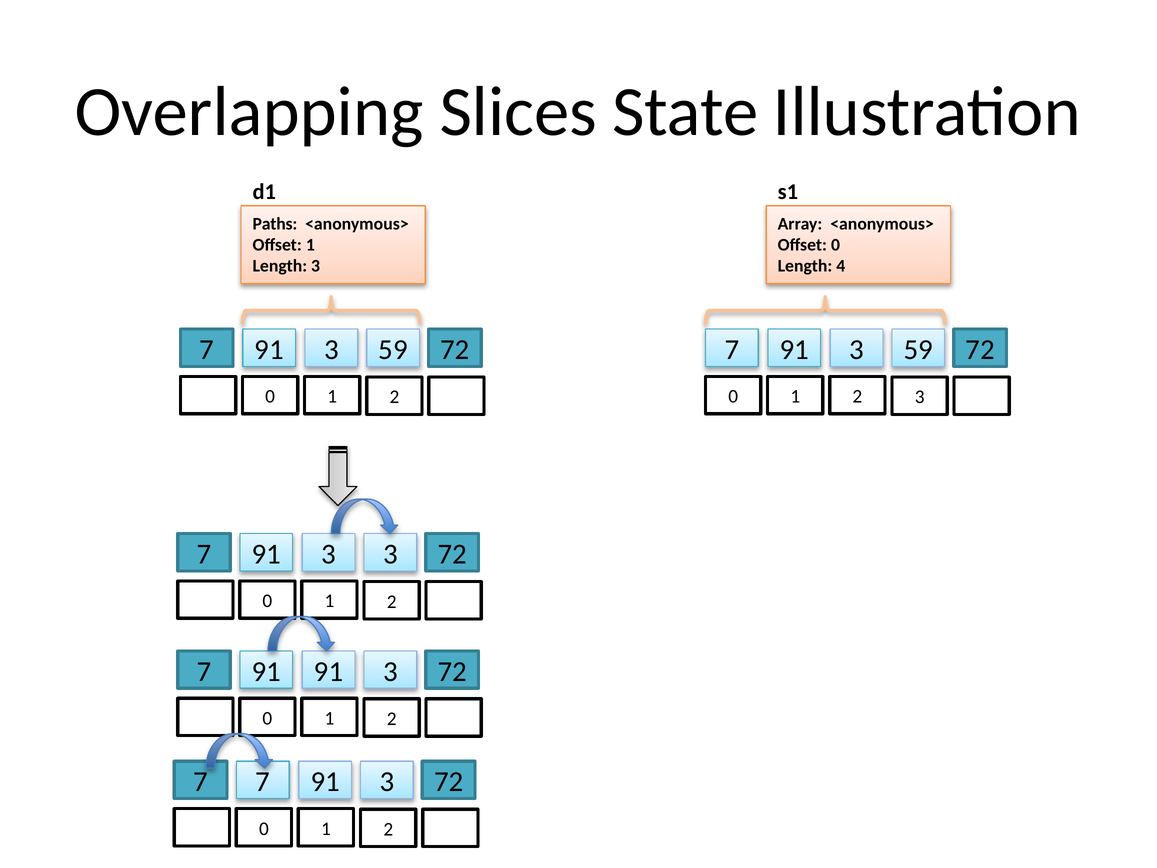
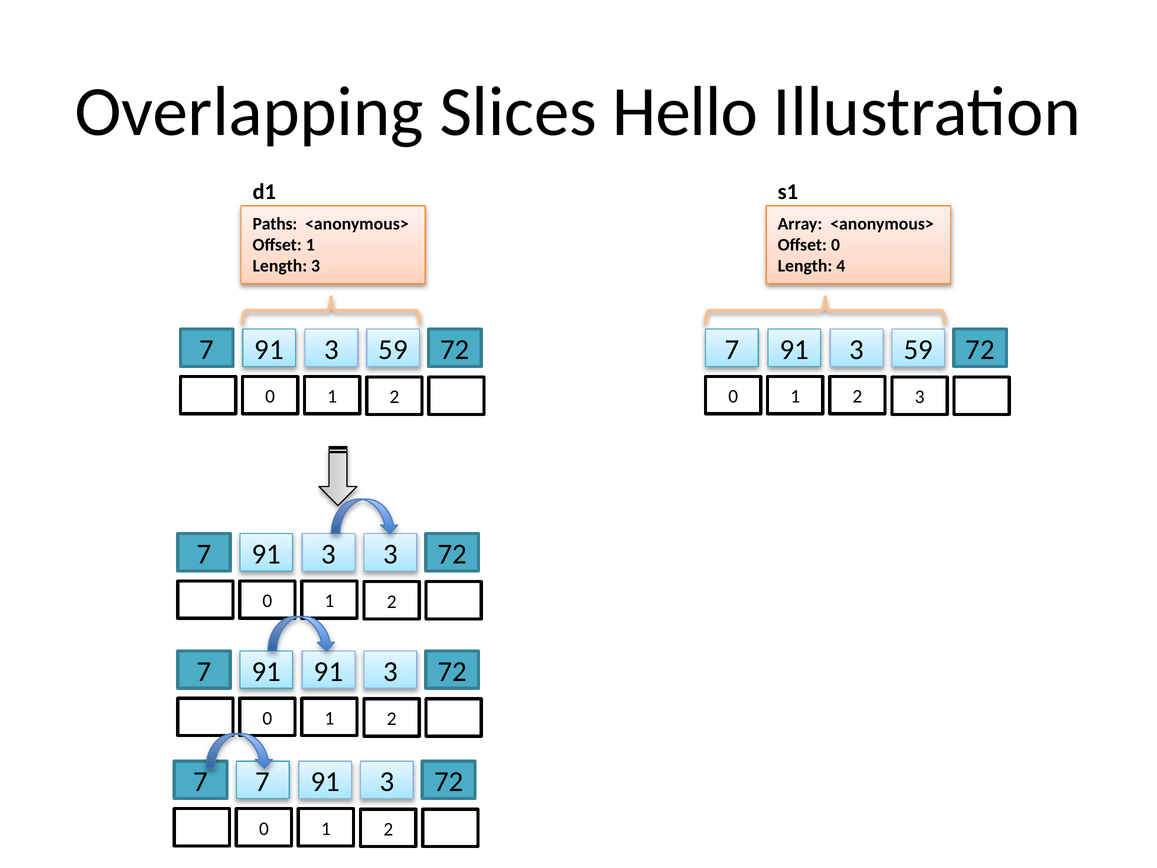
State: State -> Hello
